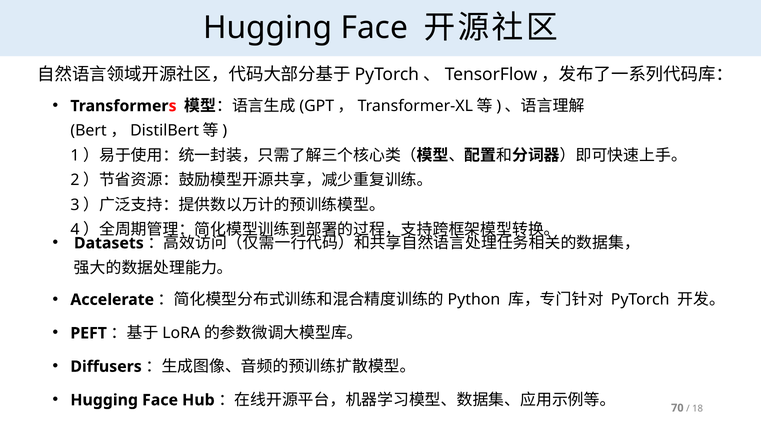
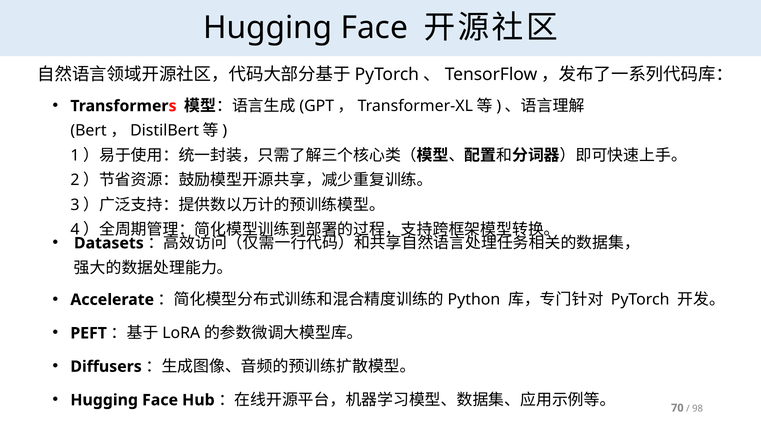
18: 18 -> 98
